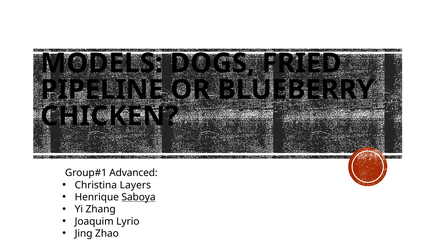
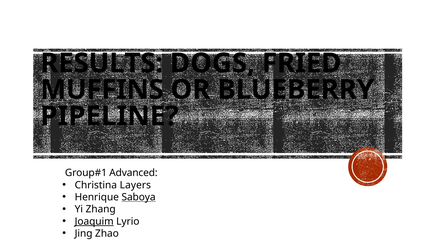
MODELS: MODELS -> RESULTS
PIPELINE: PIPELINE -> MUFFINS
CHICKEN: CHICKEN -> PIPELINE
Joaquim underline: none -> present
